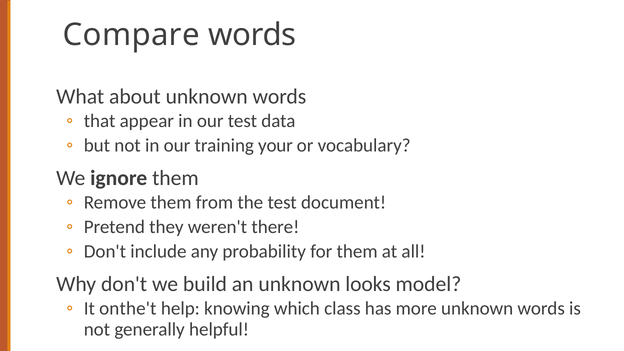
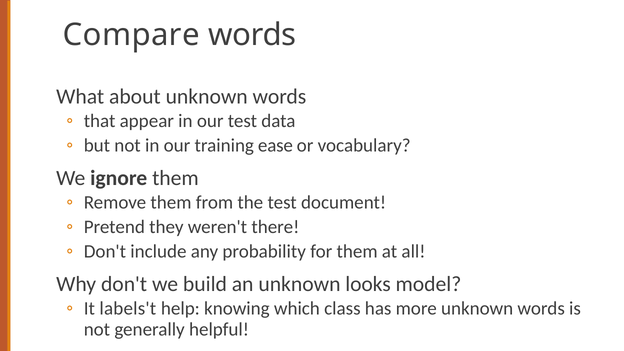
your: your -> ease
onthe't: onthe't -> labels't
